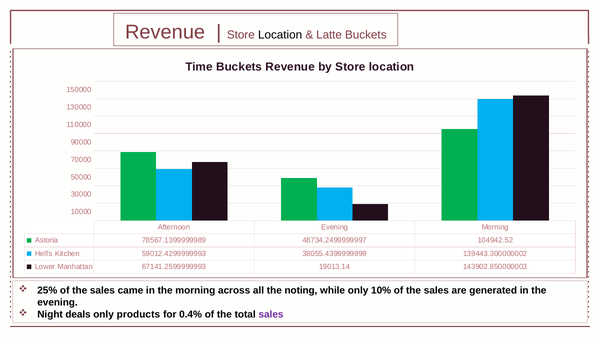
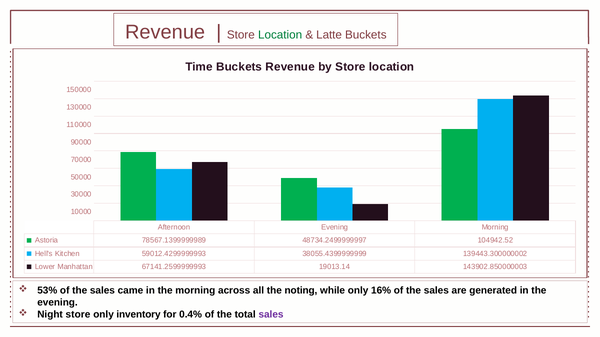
Location at (280, 35) colour: black -> green
25%: 25% -> 53%
10%: 10% -> 16%
Night deals: deals -> store
products: products -> inventory
